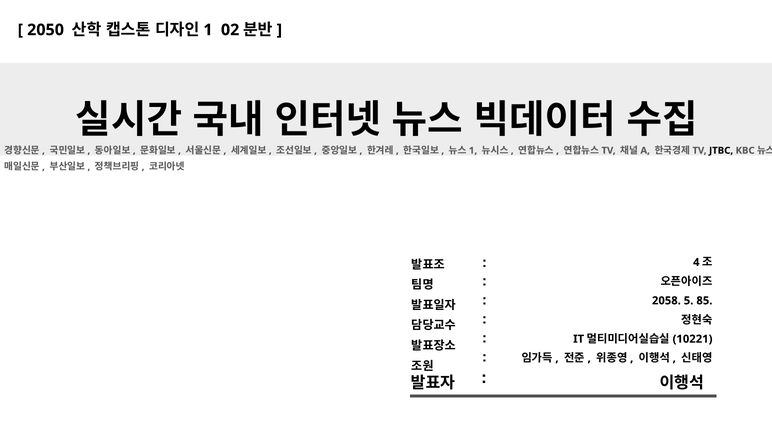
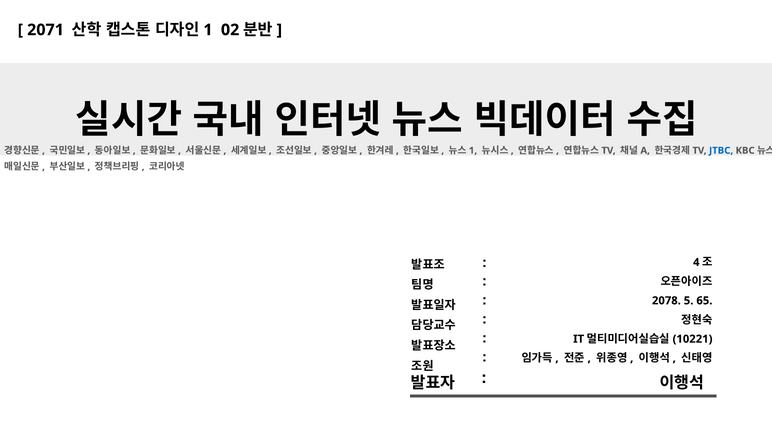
2050: 2050 -> 2071
JTBC colour: black -> blue
2058: 2058 -> 2078
85: 85 -> 65
